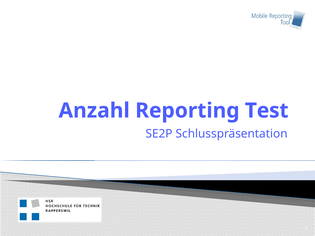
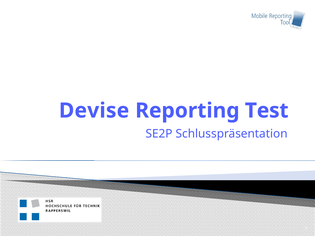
Anzahl: Anzahl -> Devise
